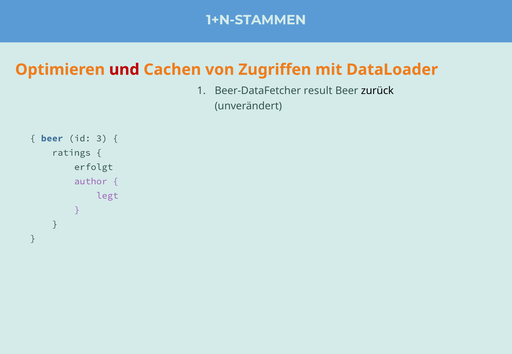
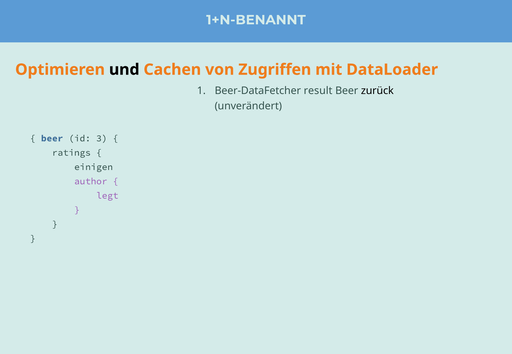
1+N-STAMMEN: 1+N-STAMMEN -> 1+N-BENANNT
und colour: red -> black
erfolgt: erfolgt -> einigen
